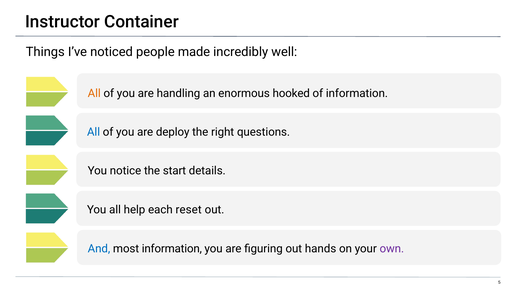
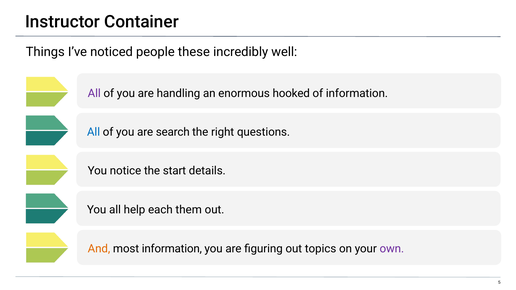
made: made -> these
All at (94, 93) colour: orange -> purple
deploy: deploy -> search
reset: reset -> them
And colour: blue -> orange
hands: hands -> topics
